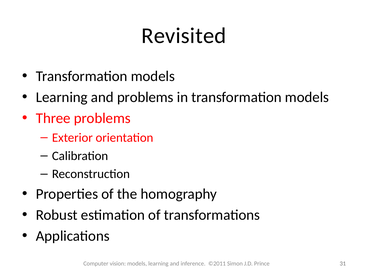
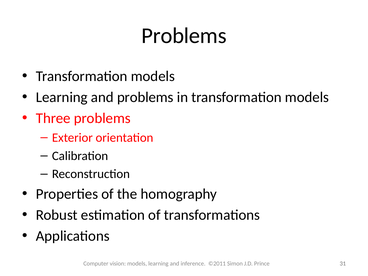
Revisited at (184, 36): Revisited -> Problems
